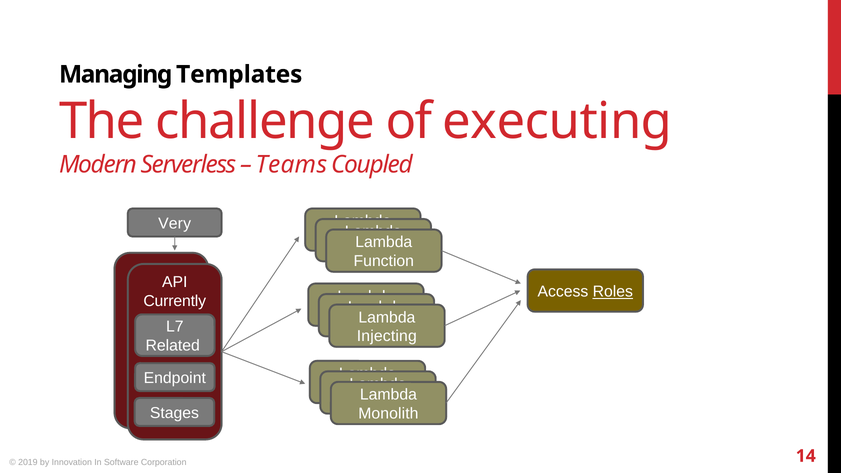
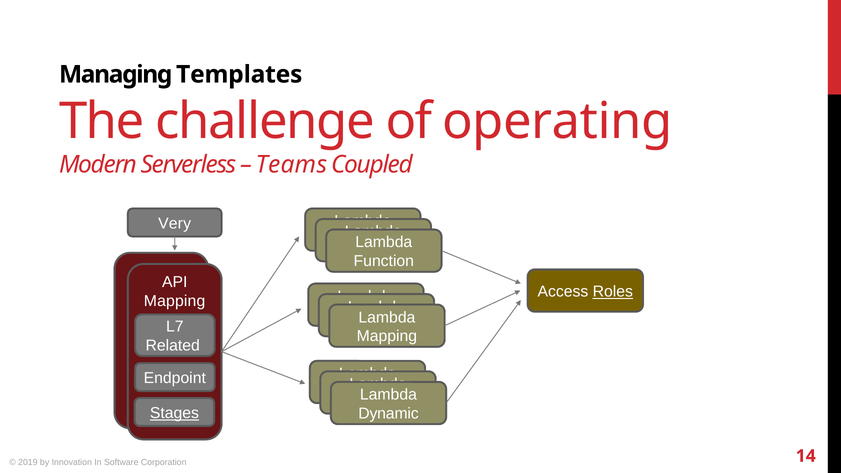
executing: executing -> operating
Currently at (175, 301): Currently -> Mapping
Injecting at (387, 336): Injecting -> Mapping
Stages underline: none -> present
Monolith: Monolith -> Dynamic
